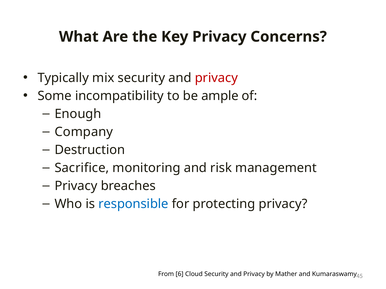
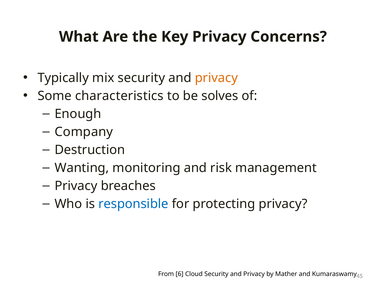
privacy at (216, 78) colour: red -> orange
incompatibility: incompatibility -> characteristics
ample: ample -> solves
Sacrifice: Sacrifice -> Wanting
